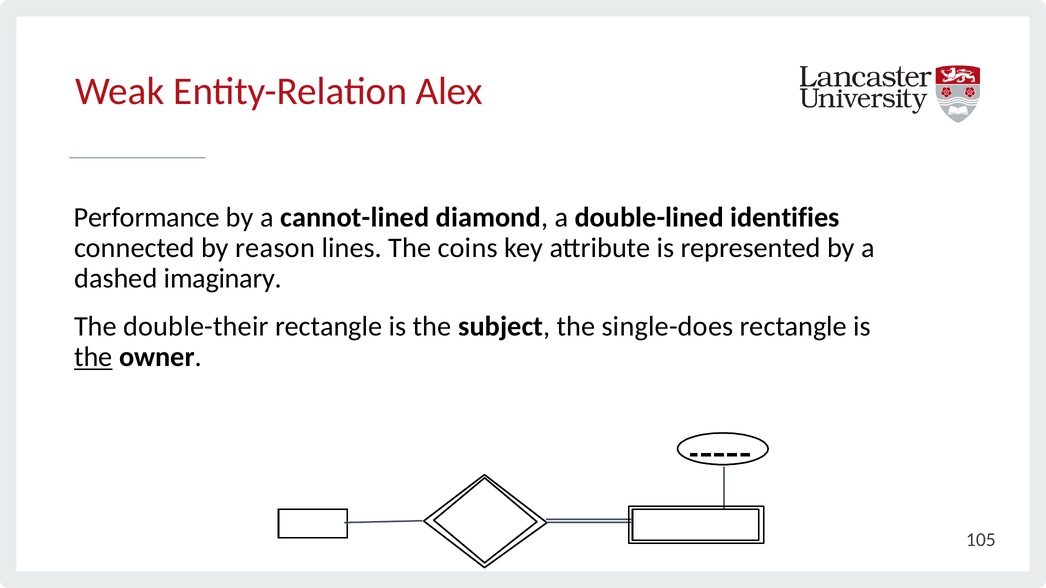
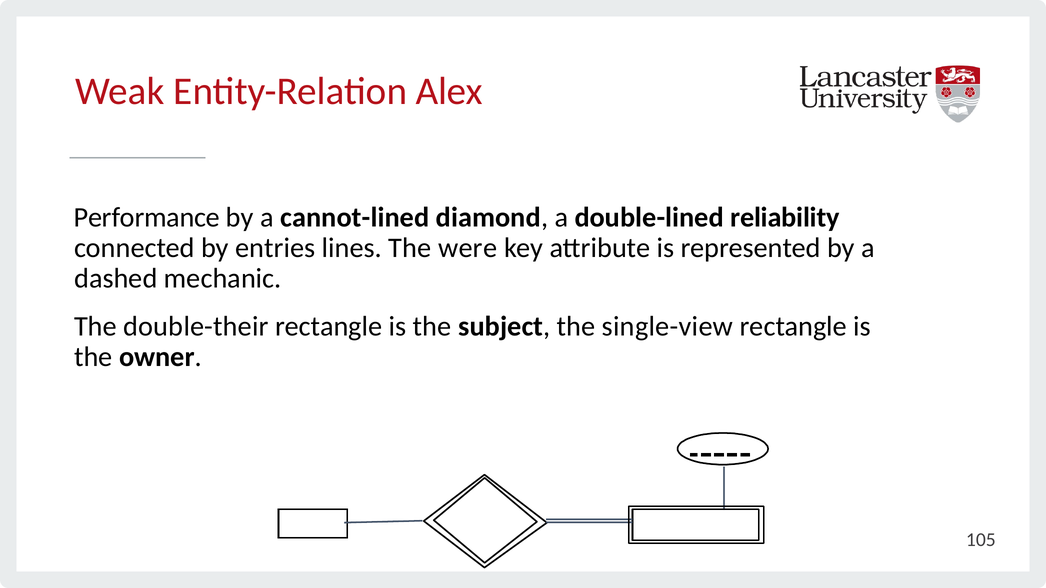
identifies: identifies -> reliability
by reason: reason -> entries
coins: coins -> were
imaginary: imaginary -> mechanic
single-does: single-does -> single-view
the at (93, 357) underline: present -> none
